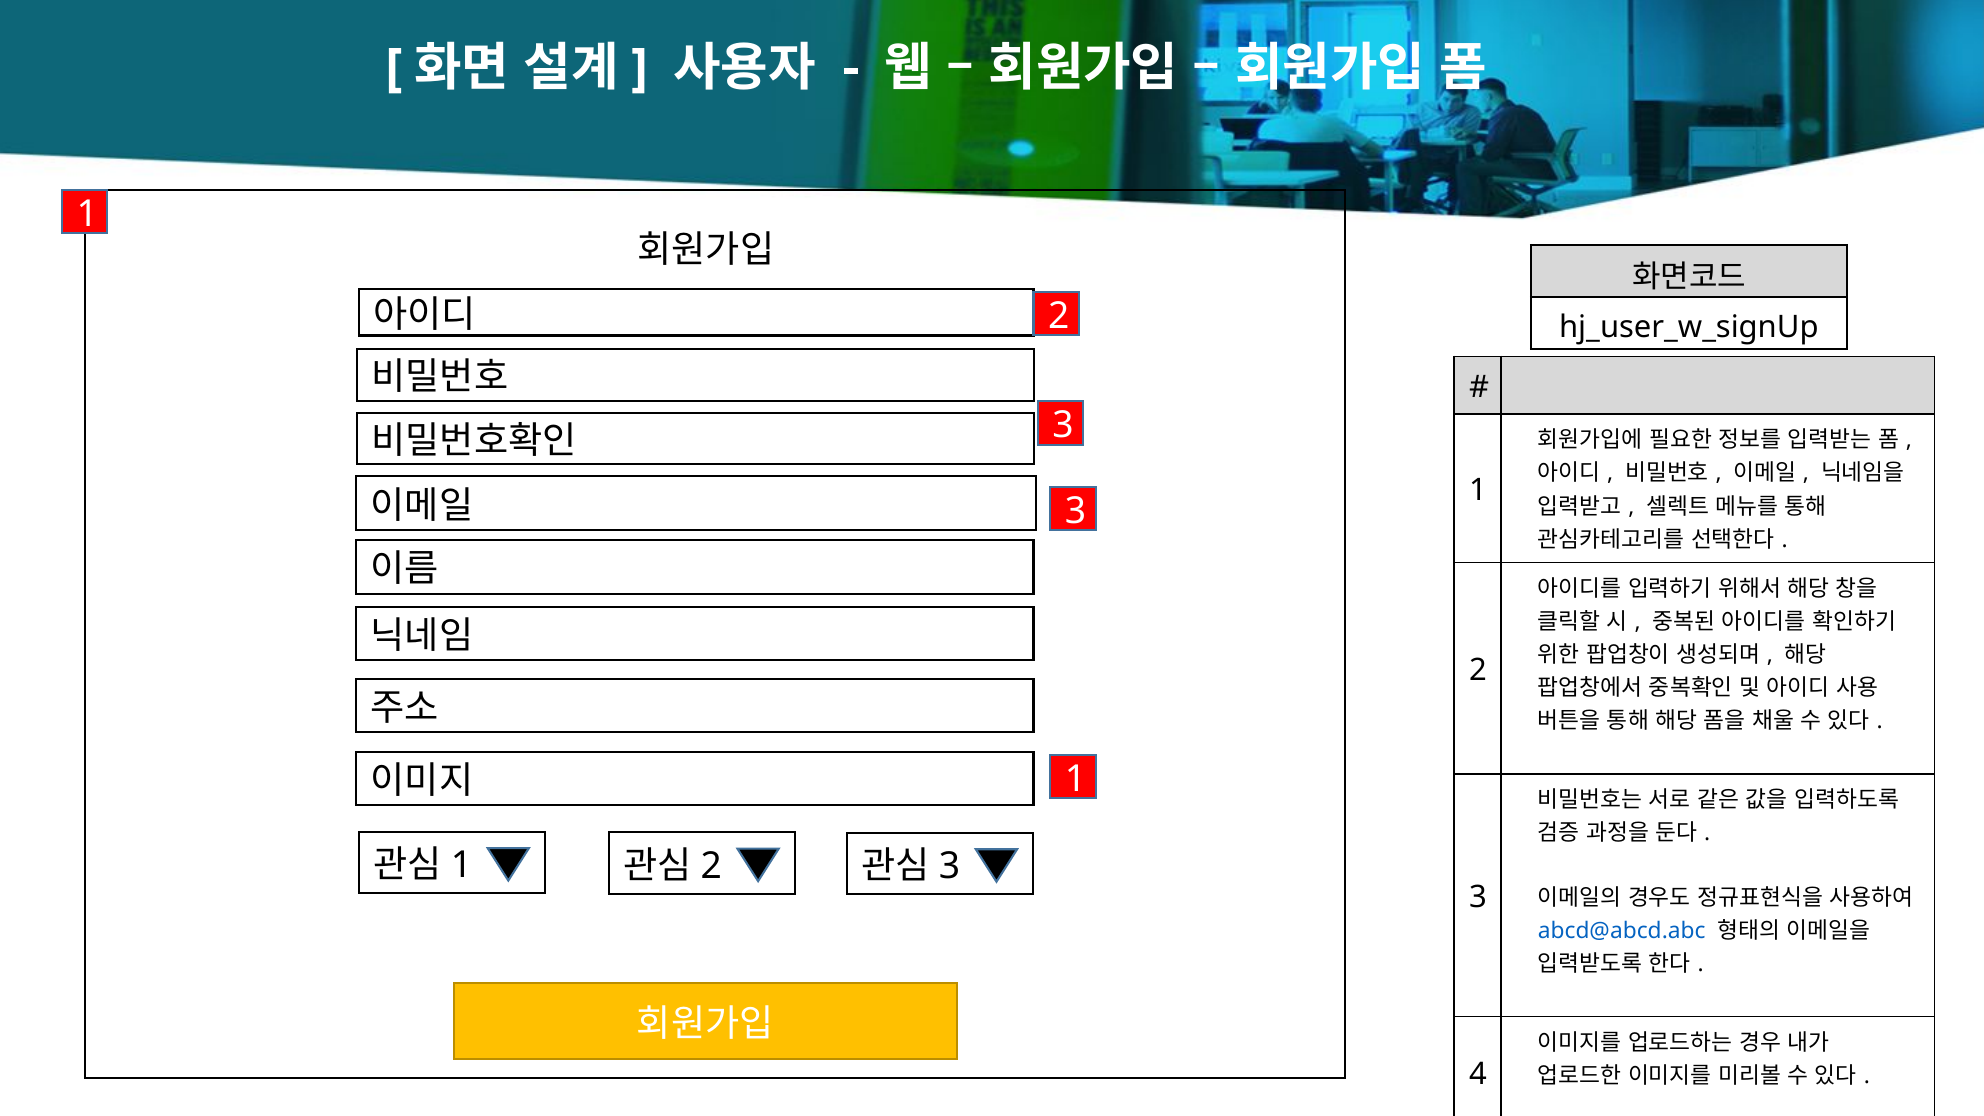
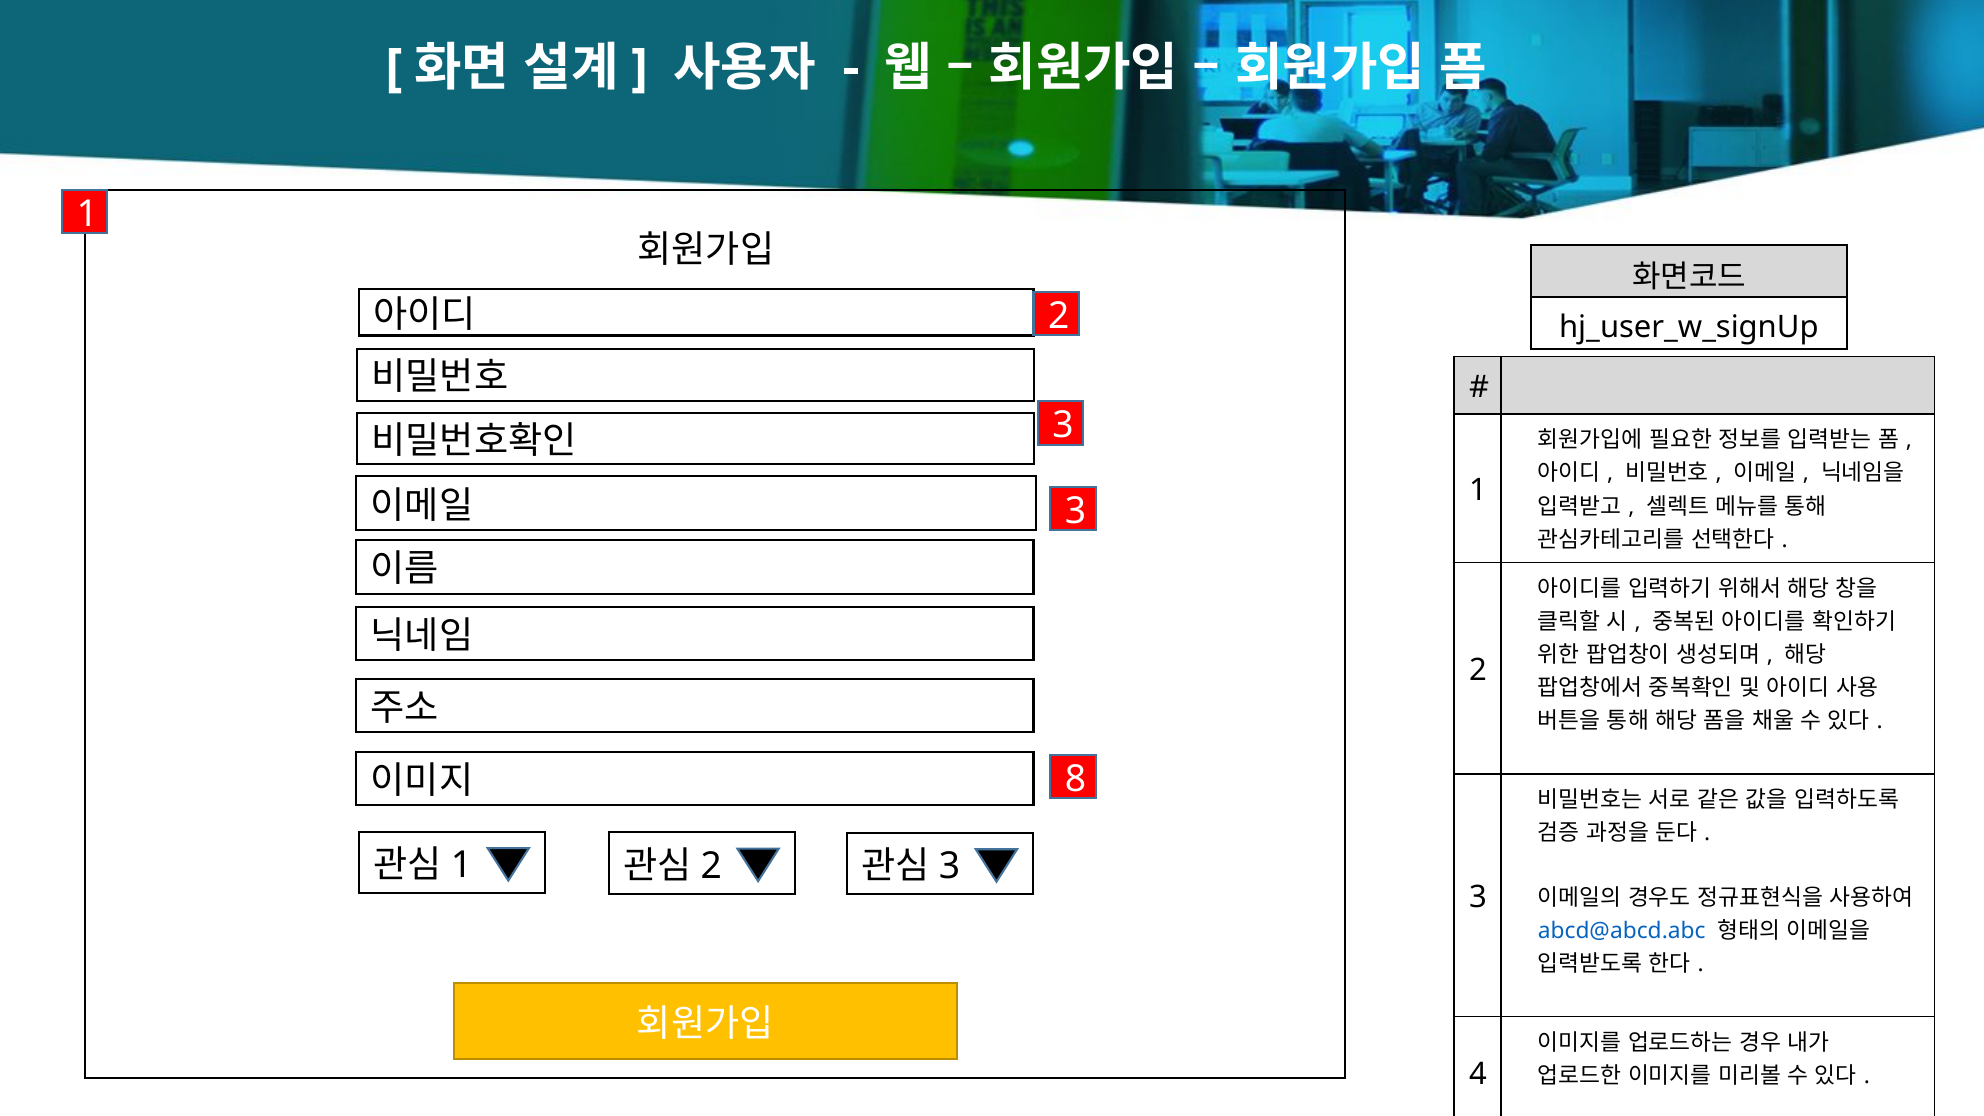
1 at (1076, 779): 1 -> 8
